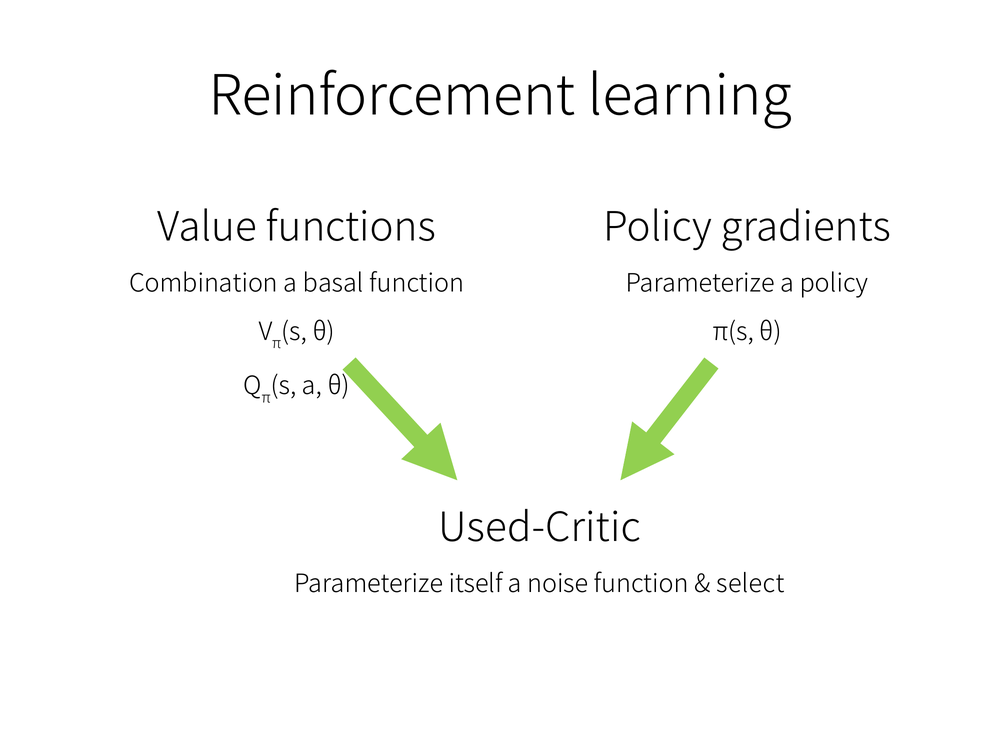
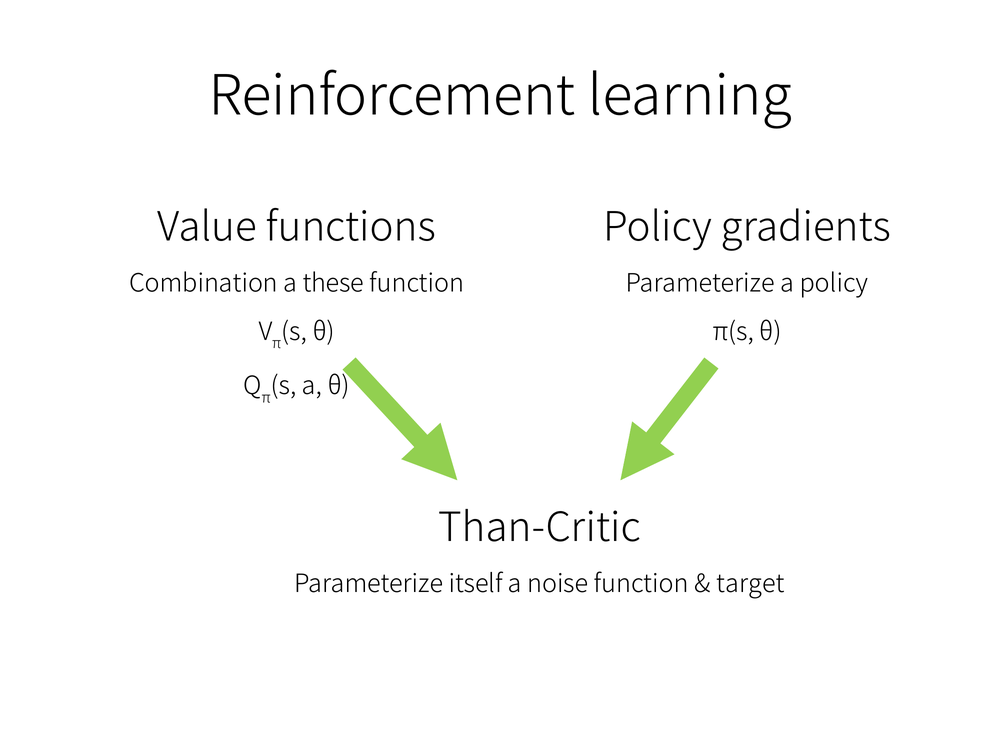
basal: basal -> these
Used-Critic: Used-Critic -> Than-Critic
select: select -> target
